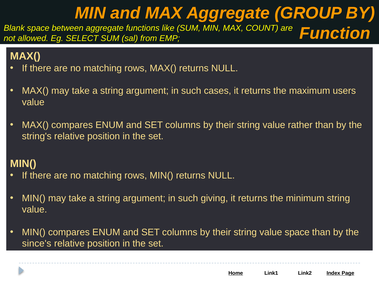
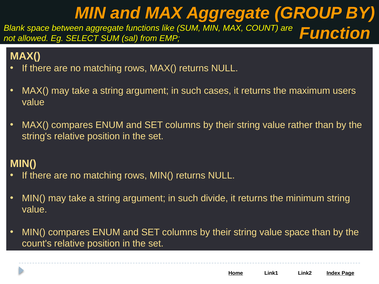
giving: giving -> divide
since's: since's -> count's
